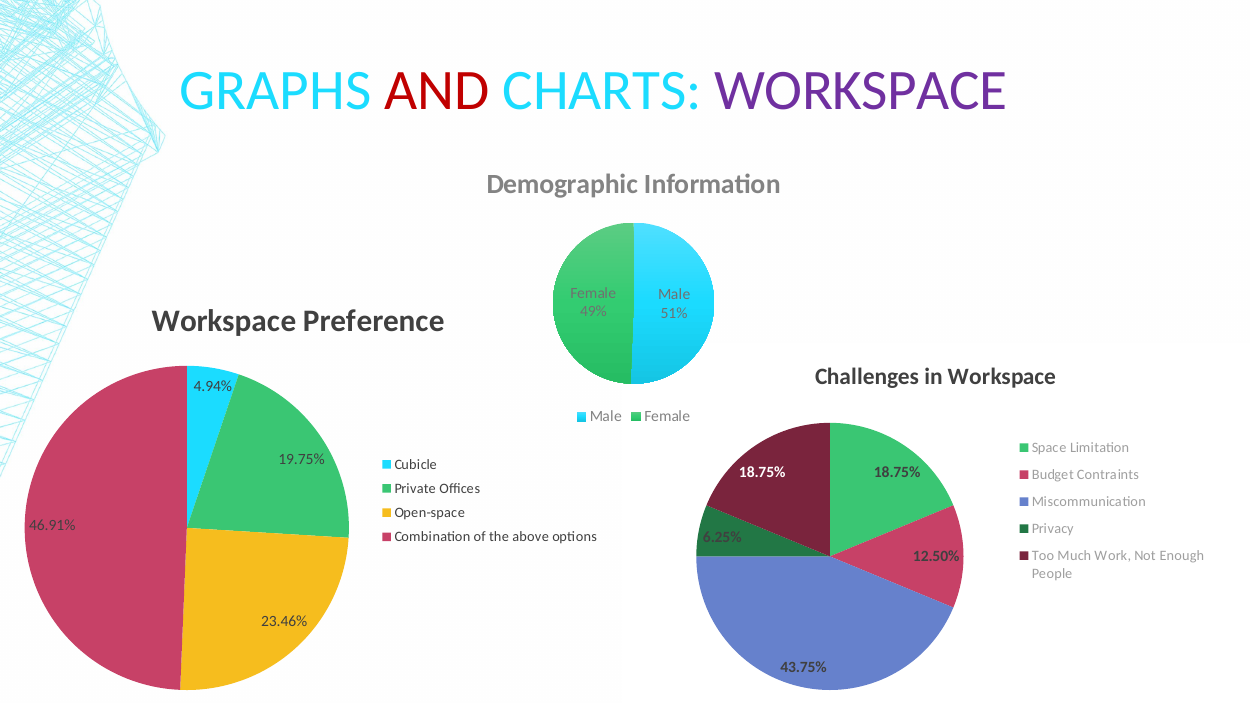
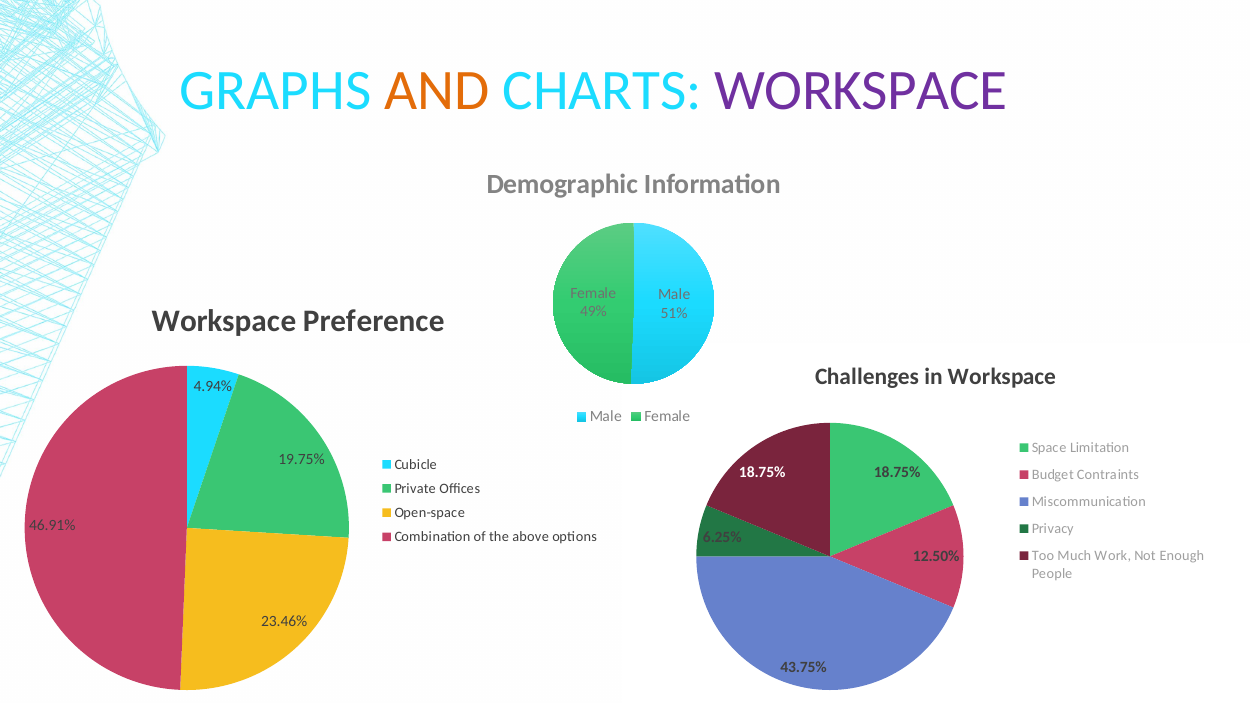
AND colour: red -> orange
